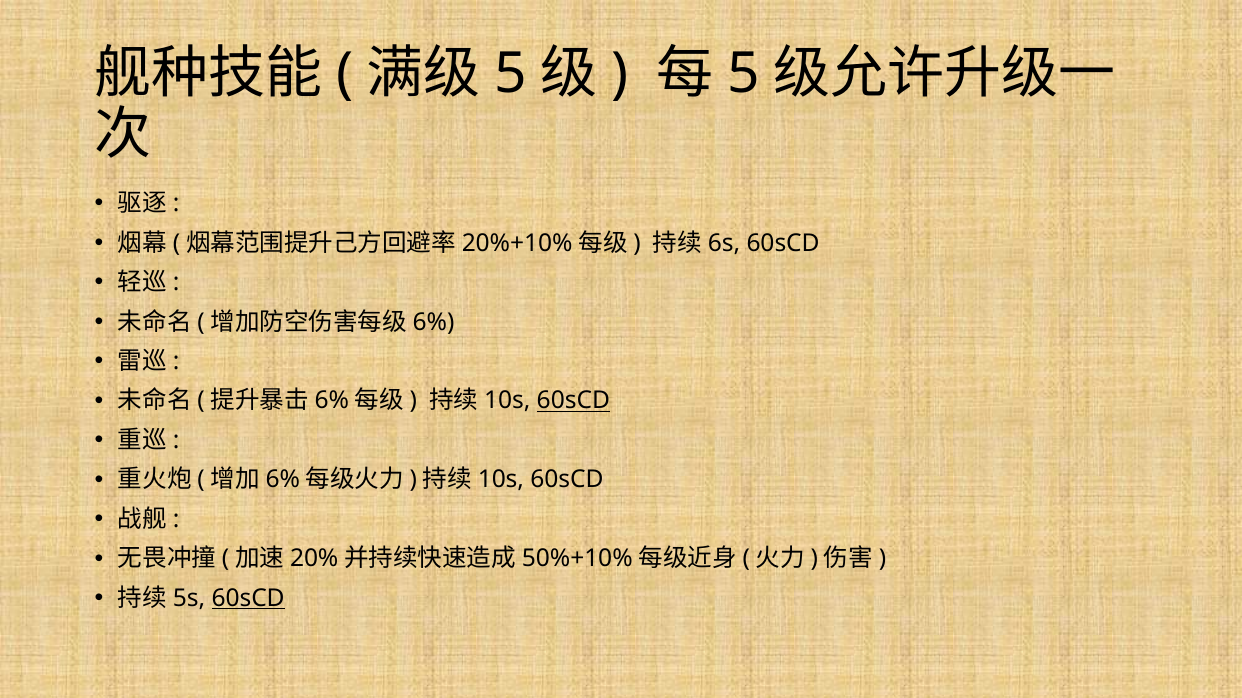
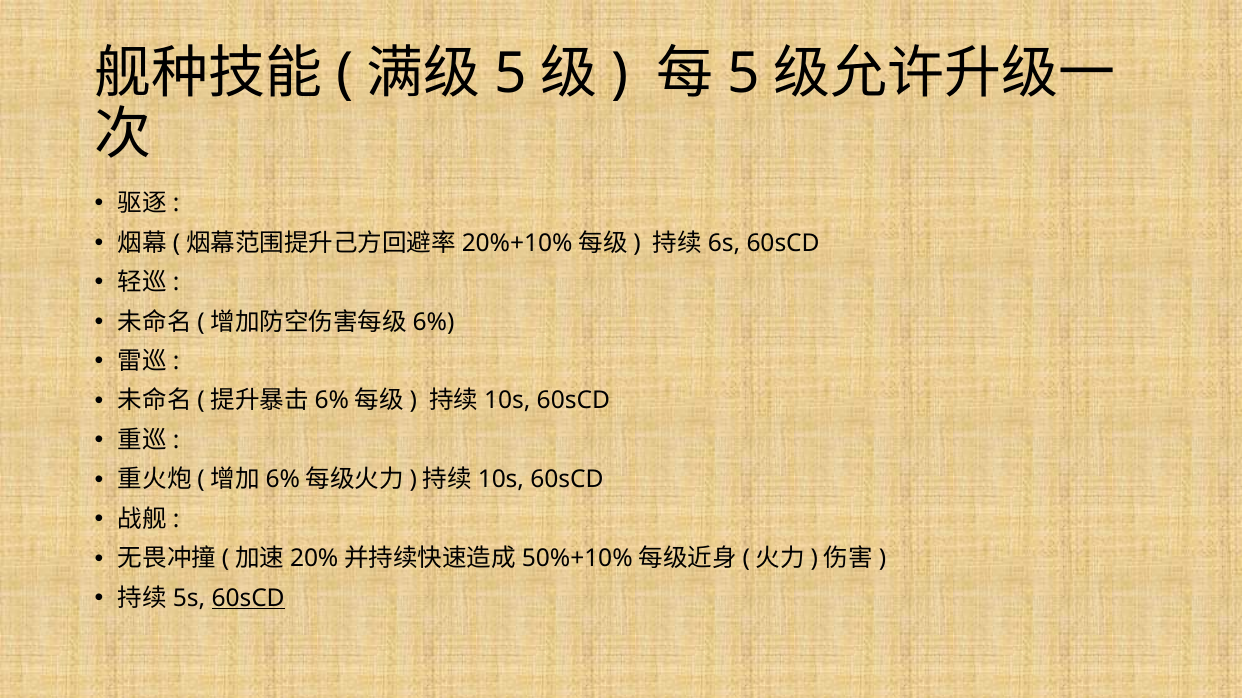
60sCD at (573, 401) underline: present -> none
